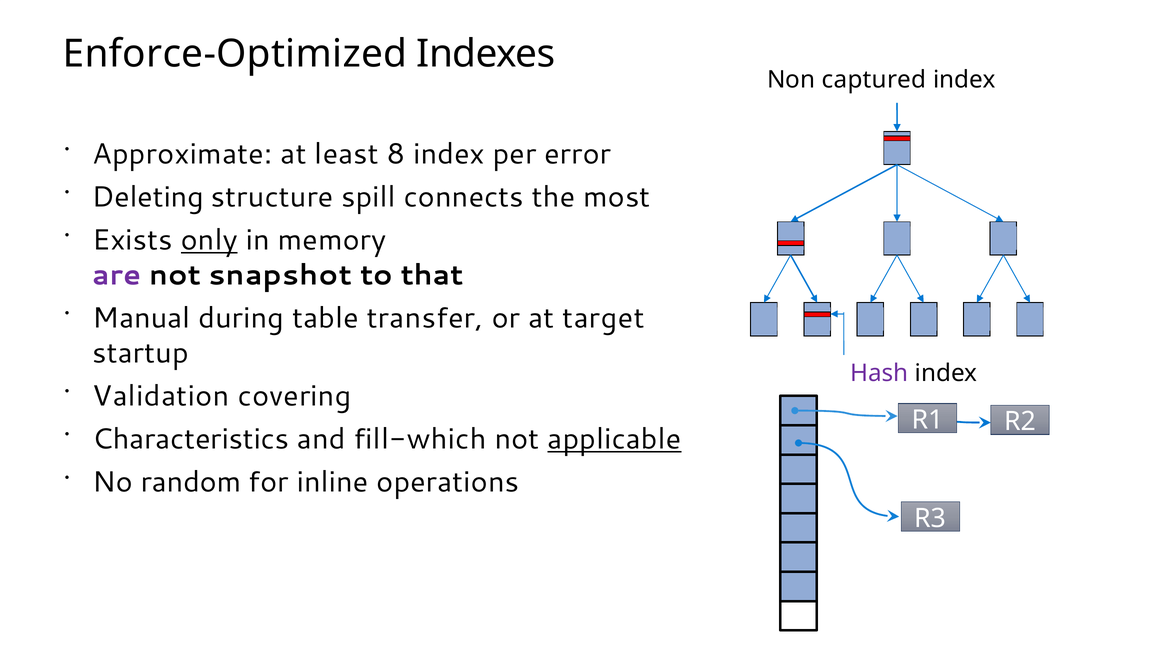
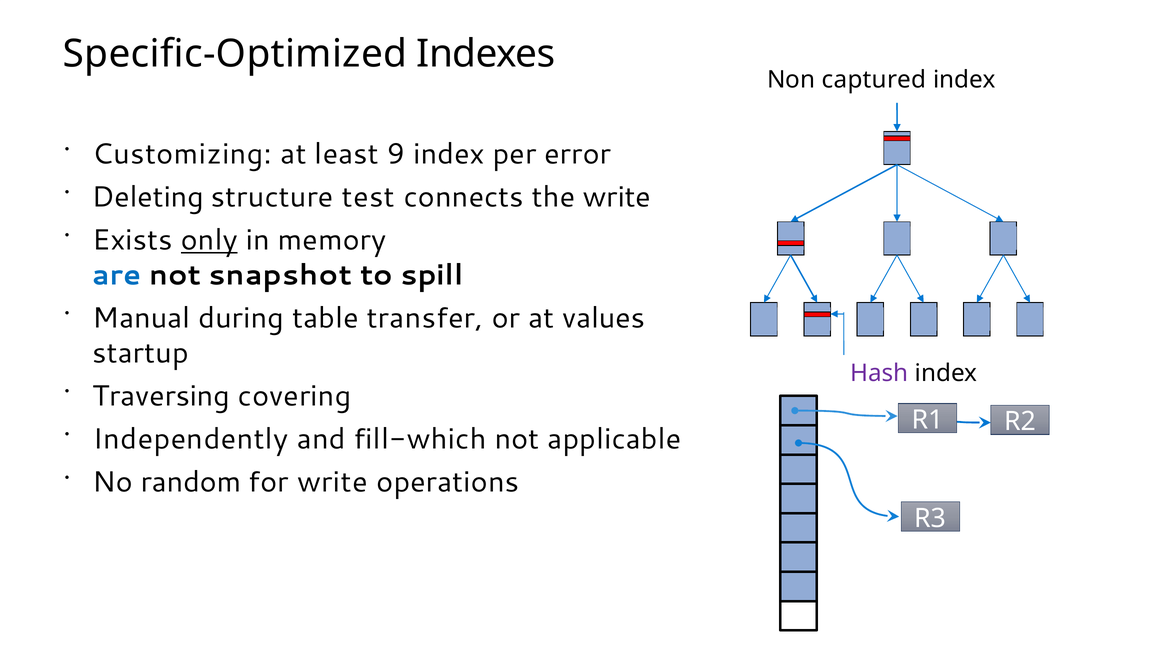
Enforce-Optimized: Enforce-Optimized -> Specific-Optimized
Approximate: Approximate -> Customizing
8: 8 -> 9
spill: spill -> test
the most: most -> write
are colour: purple -> blue
that: that -> spill
target: target -> values
Validation: Validation -> Traversing
Characteristics: Characteristics -> Independently
applicable underline: present -> none
for inline: inline -> write
